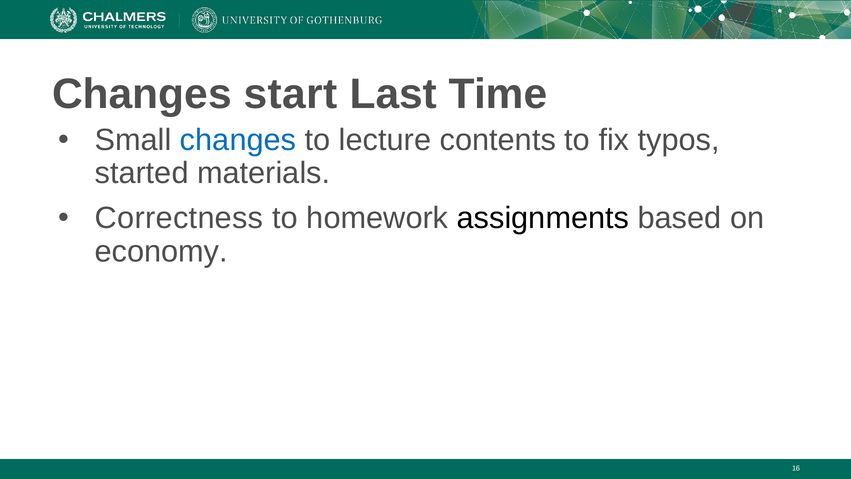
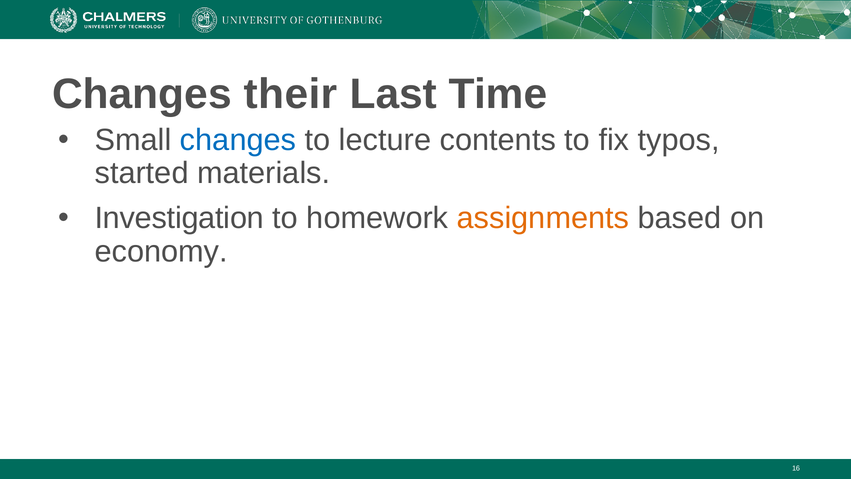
start: start -> their
Correctness: Correctness -> Investigation
assignments colour: black -> orange
